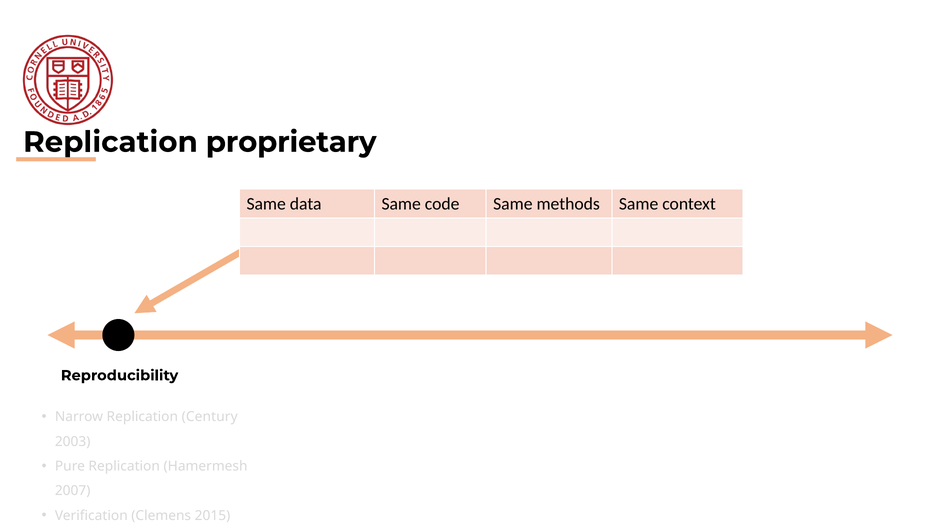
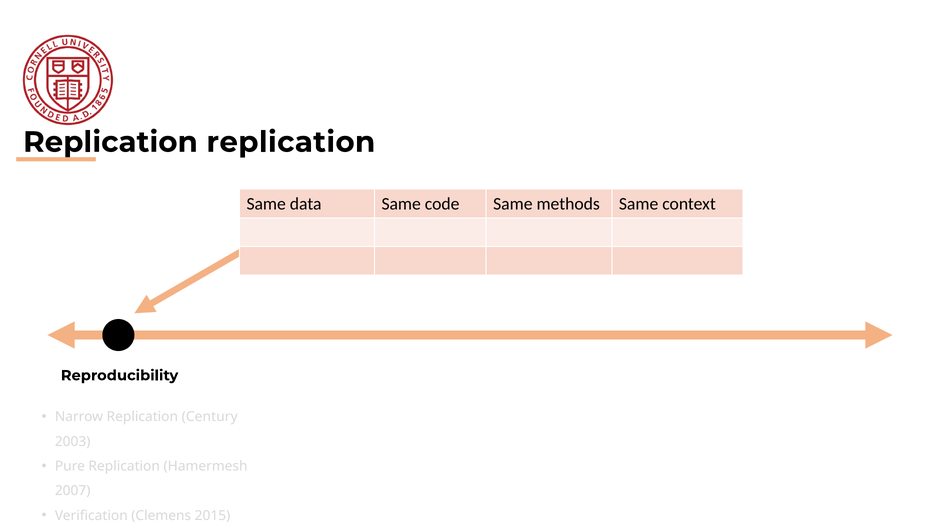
Replication proprietary: proprietary -> replication
